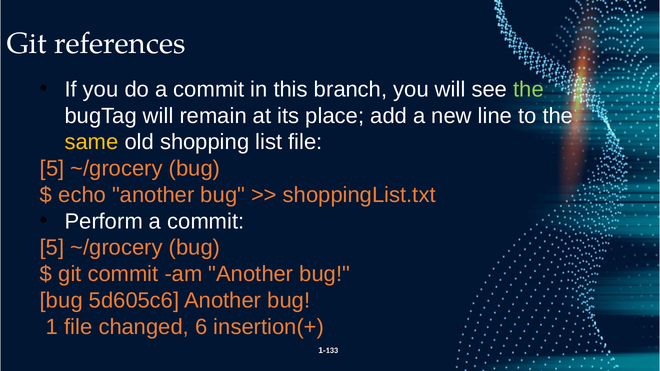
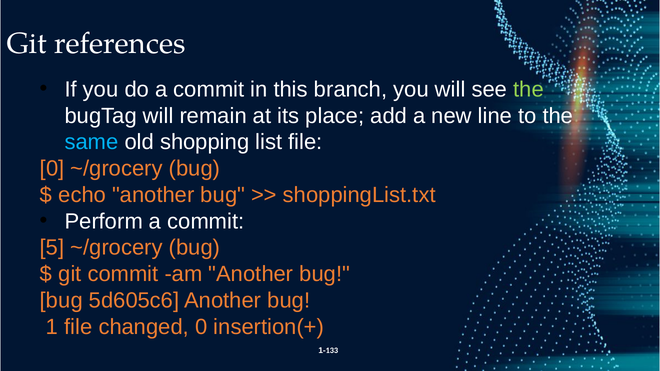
same colour: yellow -> light blue
5 at (52, 169): 5 -> 0
changed 6: 6 -> 0
